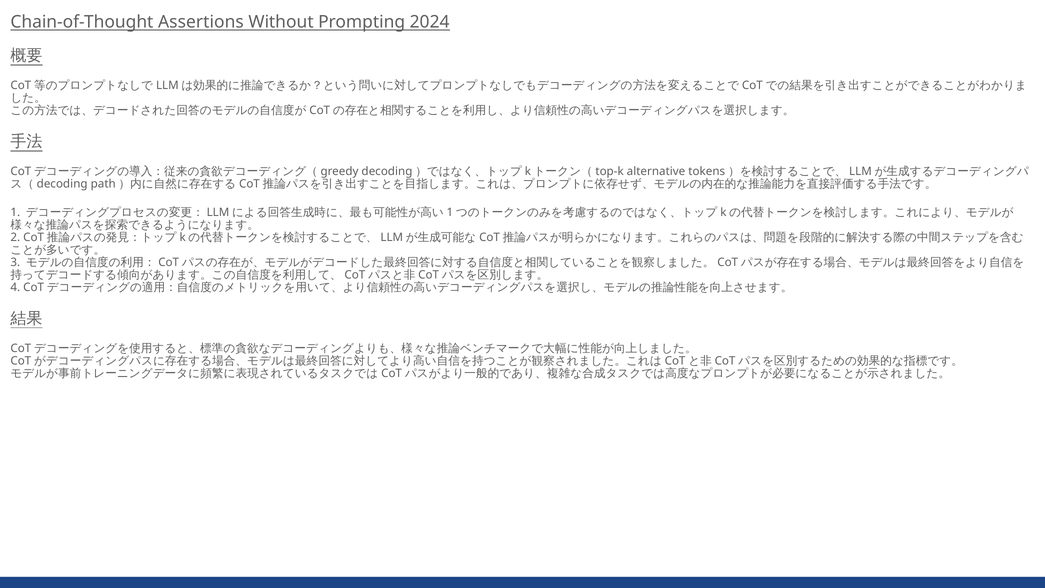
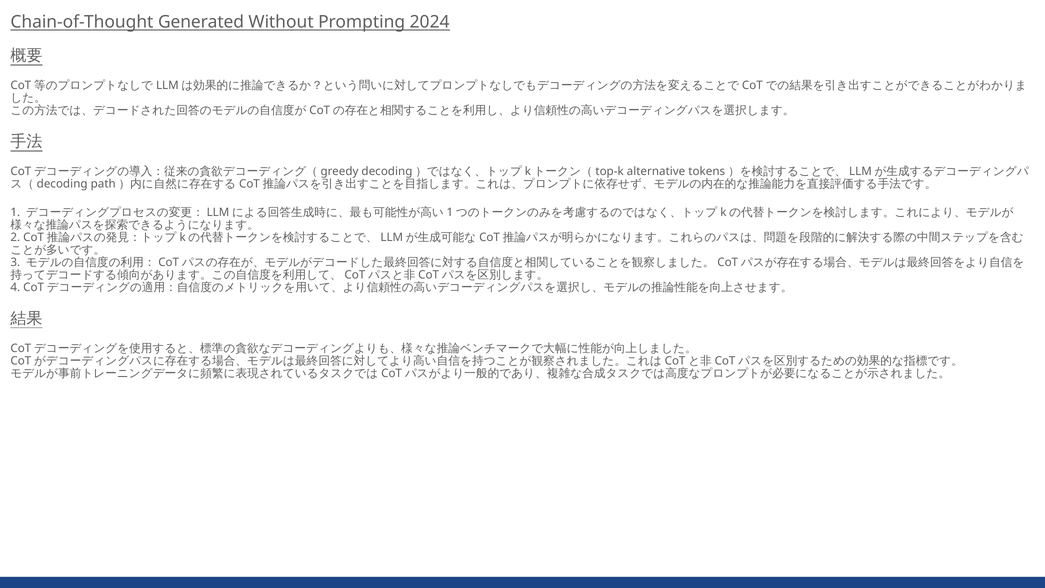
Assertions: Assertions -> Generated
